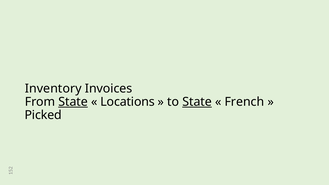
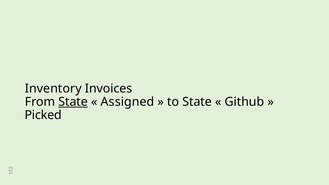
Locations: Locations -> Assigned
State at (197, 102) underline: present -> none
French: French -> Github
